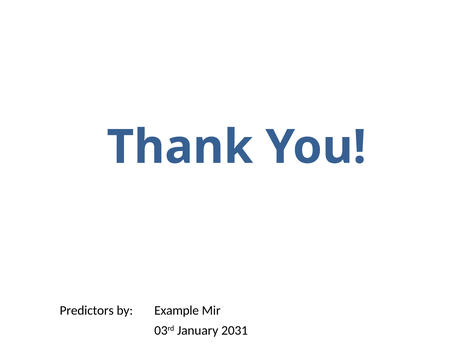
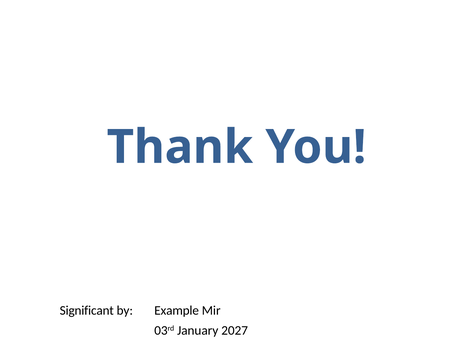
Predictors: Predictors -> Significant
2031: 2031 -> 2027
